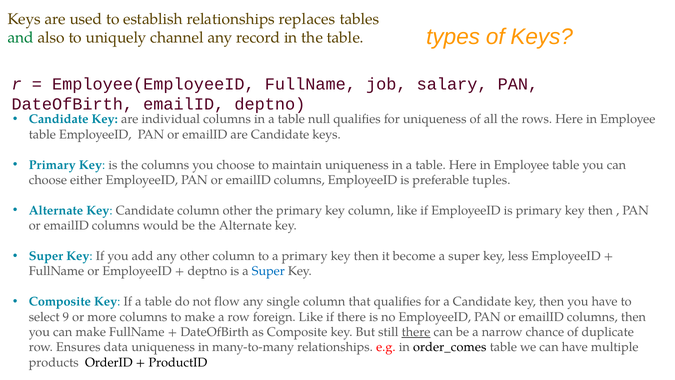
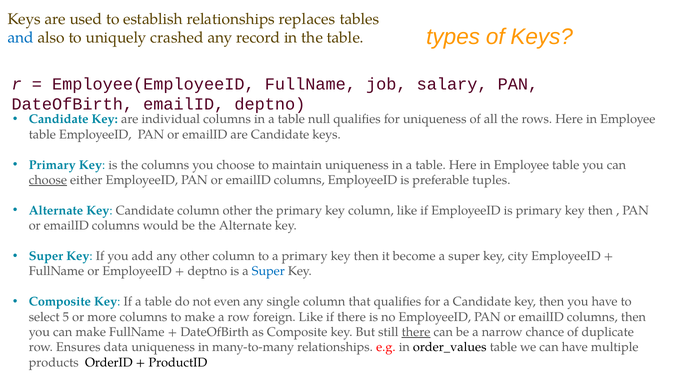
and colour: green -> blue
channel: channel -> crashed
choose at (48, 180) underline: none -> present
less: less -> city
flow: flow -> even
9: 9 -> 5
order_comes: order_comes -> order_values
